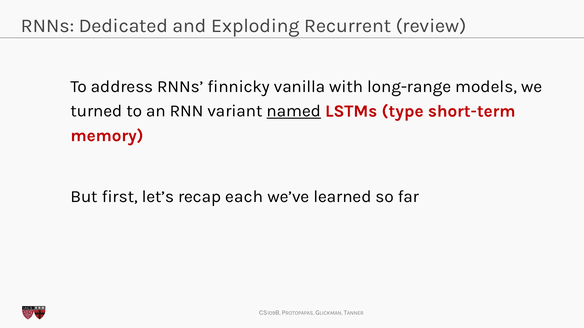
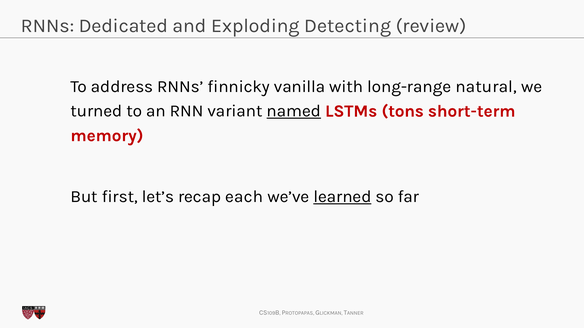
Recurrent: Recurrent -> Detecting
models: models -> natural
type: type -> tons
learned underline: none -> present
